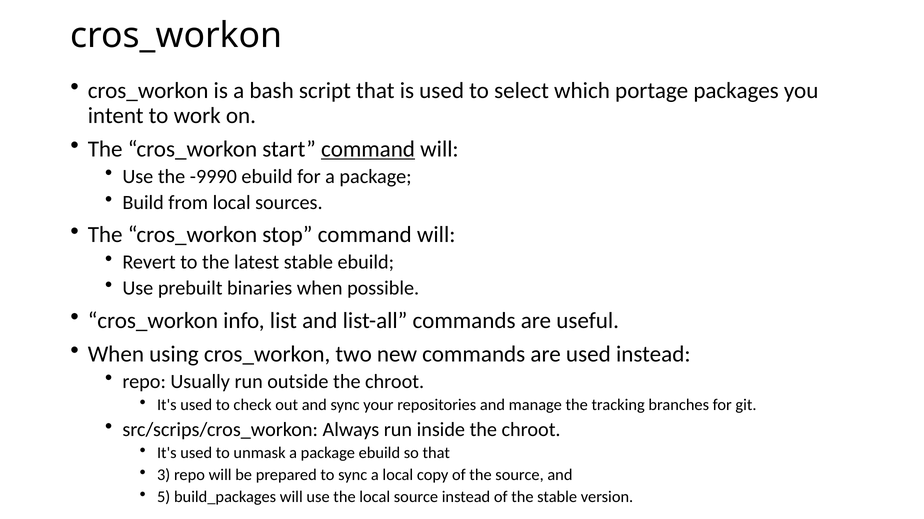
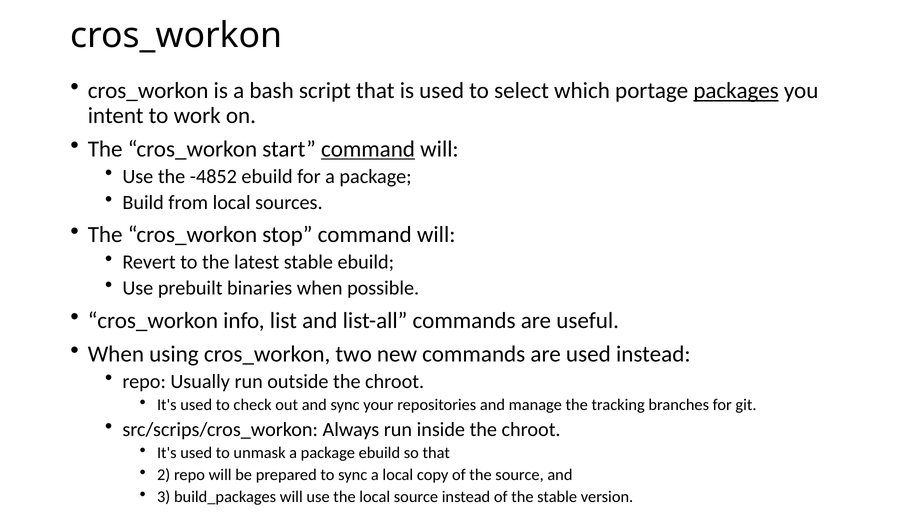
packages underline: none -> present
-9990: -9990 -> -4852
3: 3 -> 2
5: 5 -> 3
